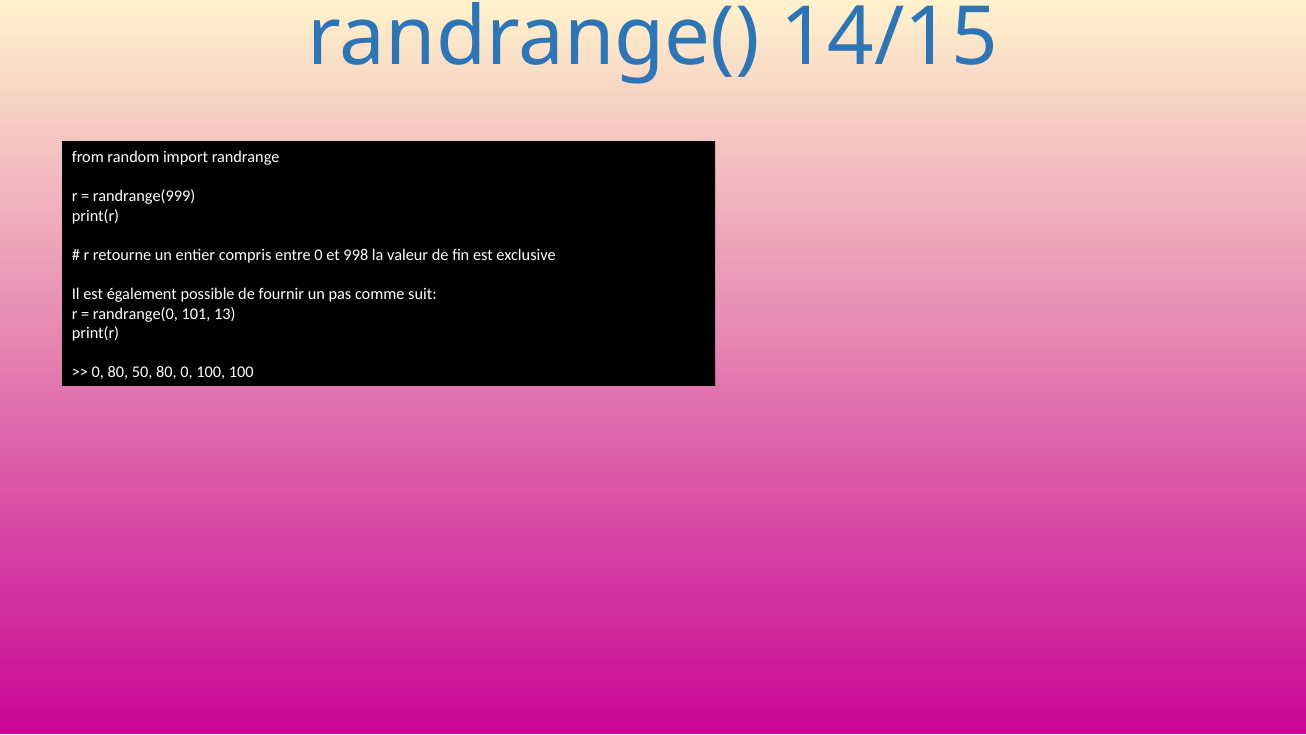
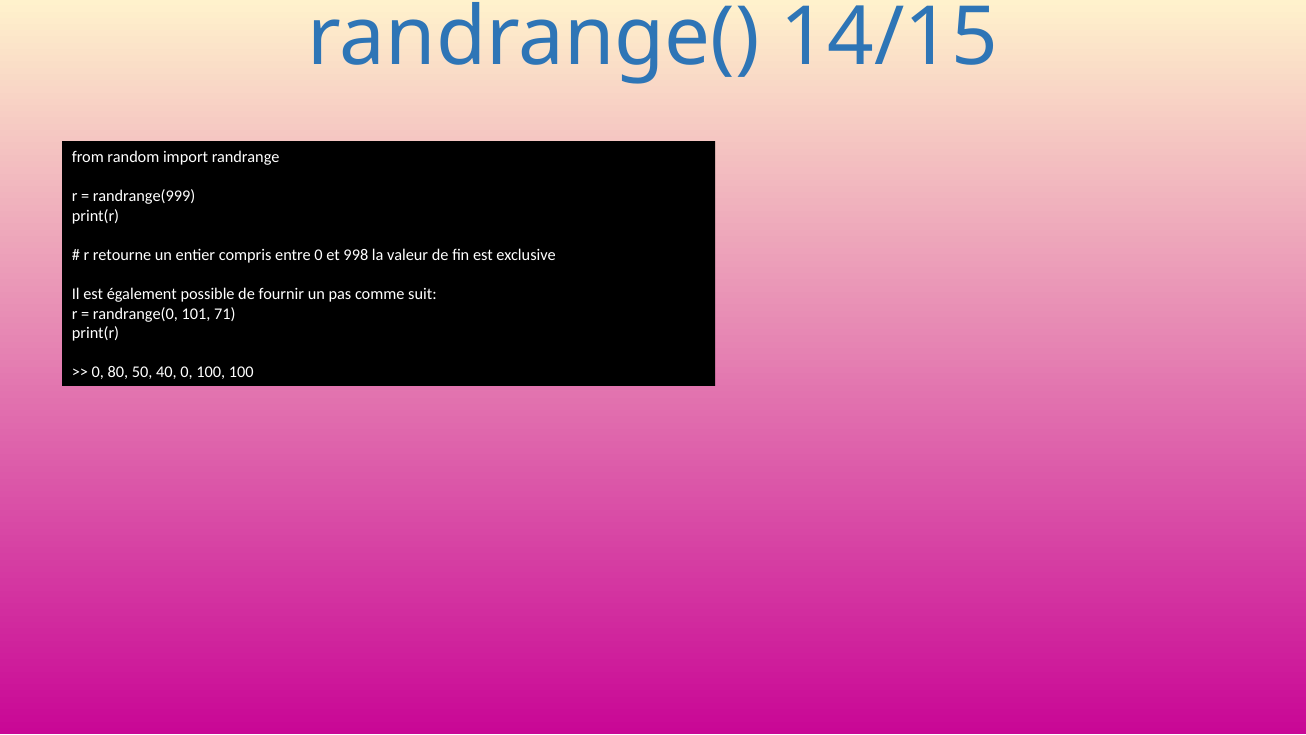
13: 13 -> 71
50 80: 80 -> 40
